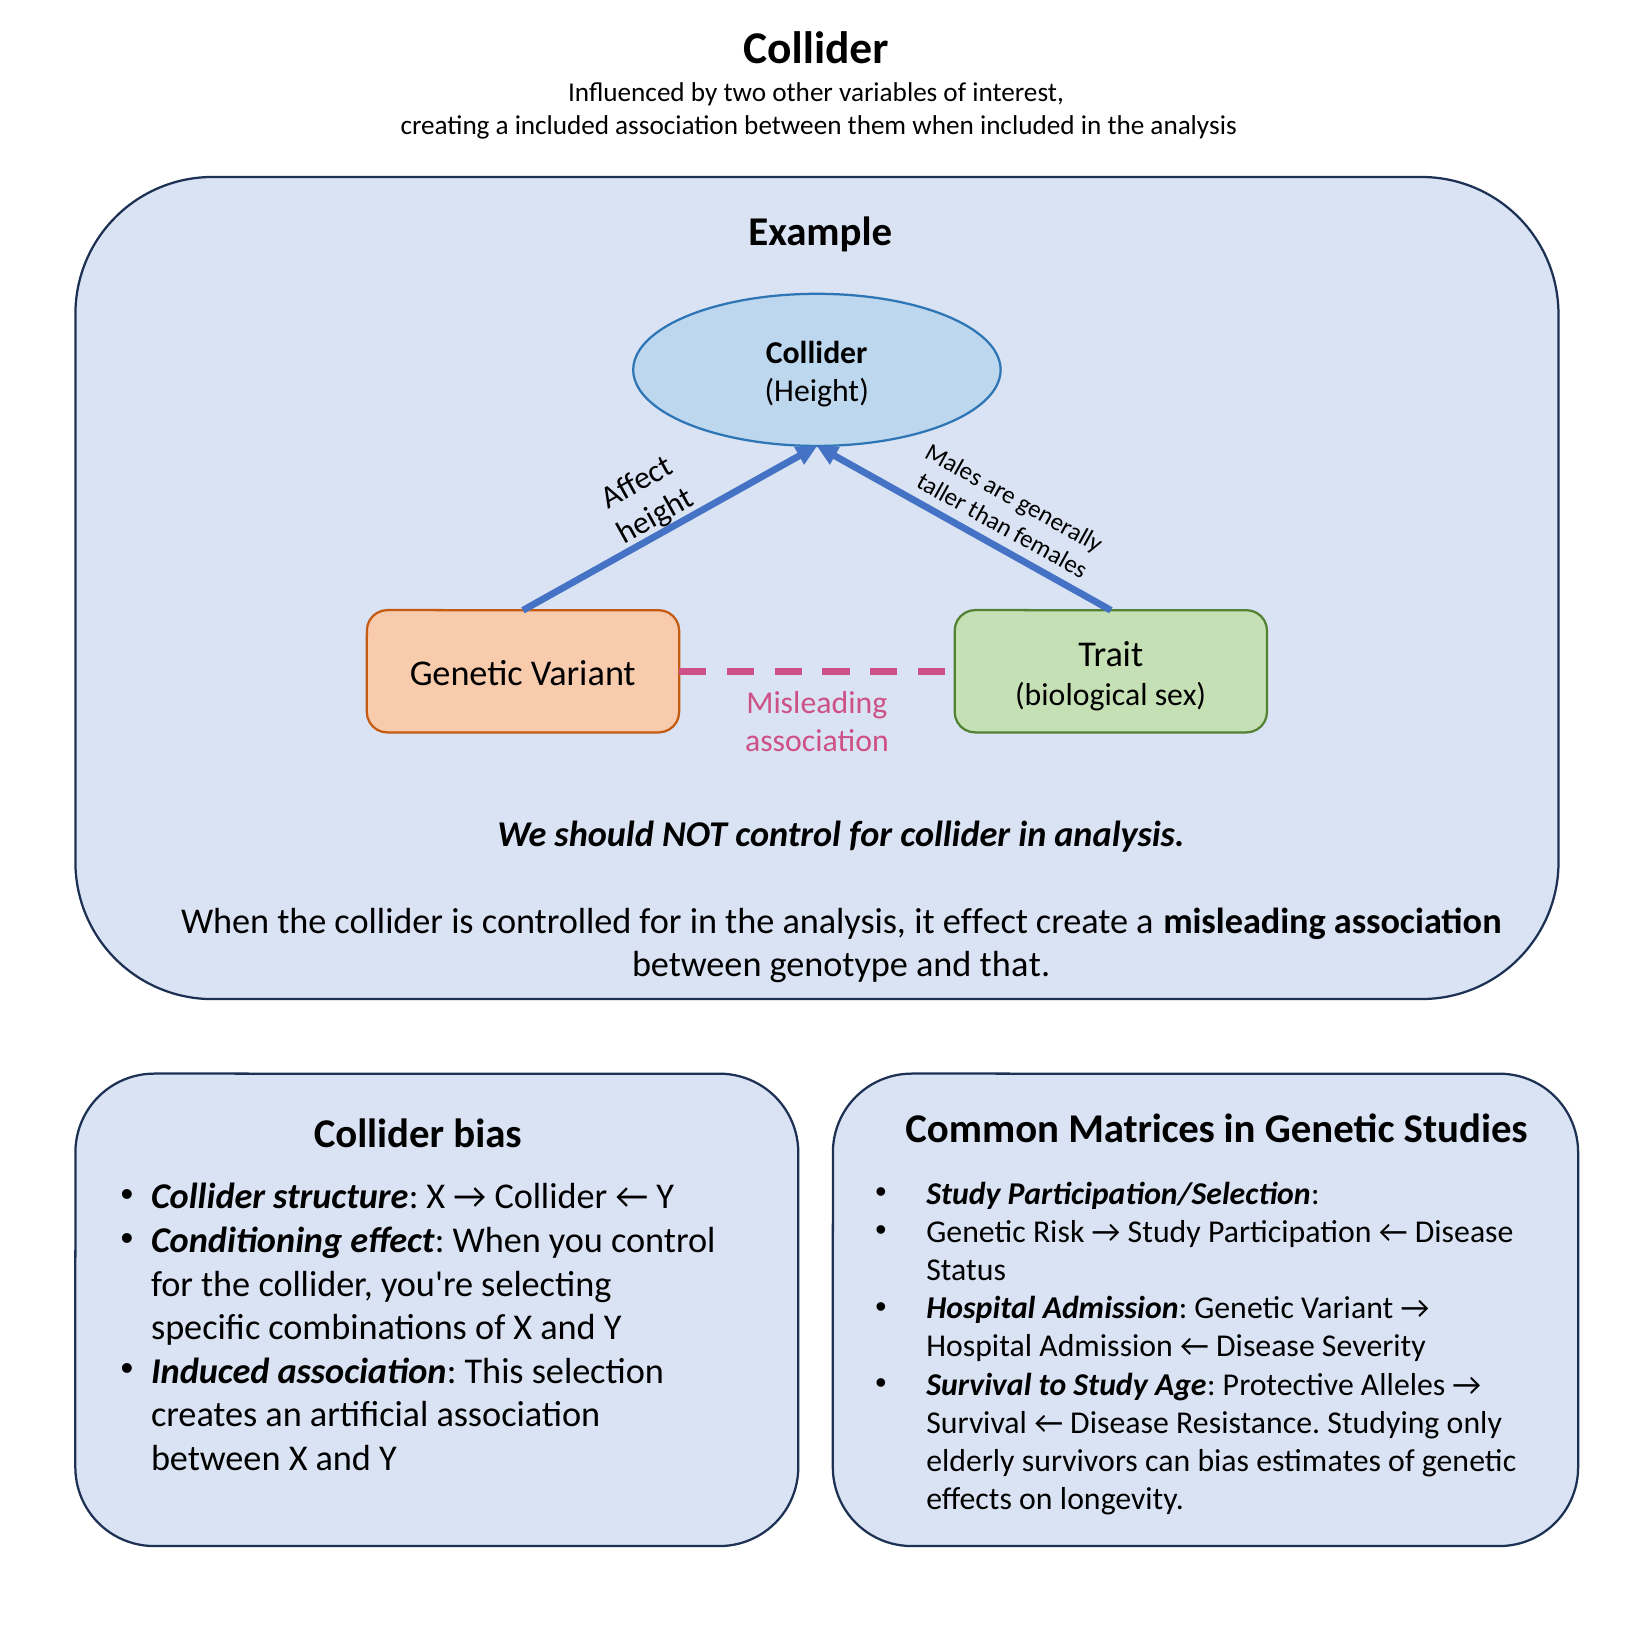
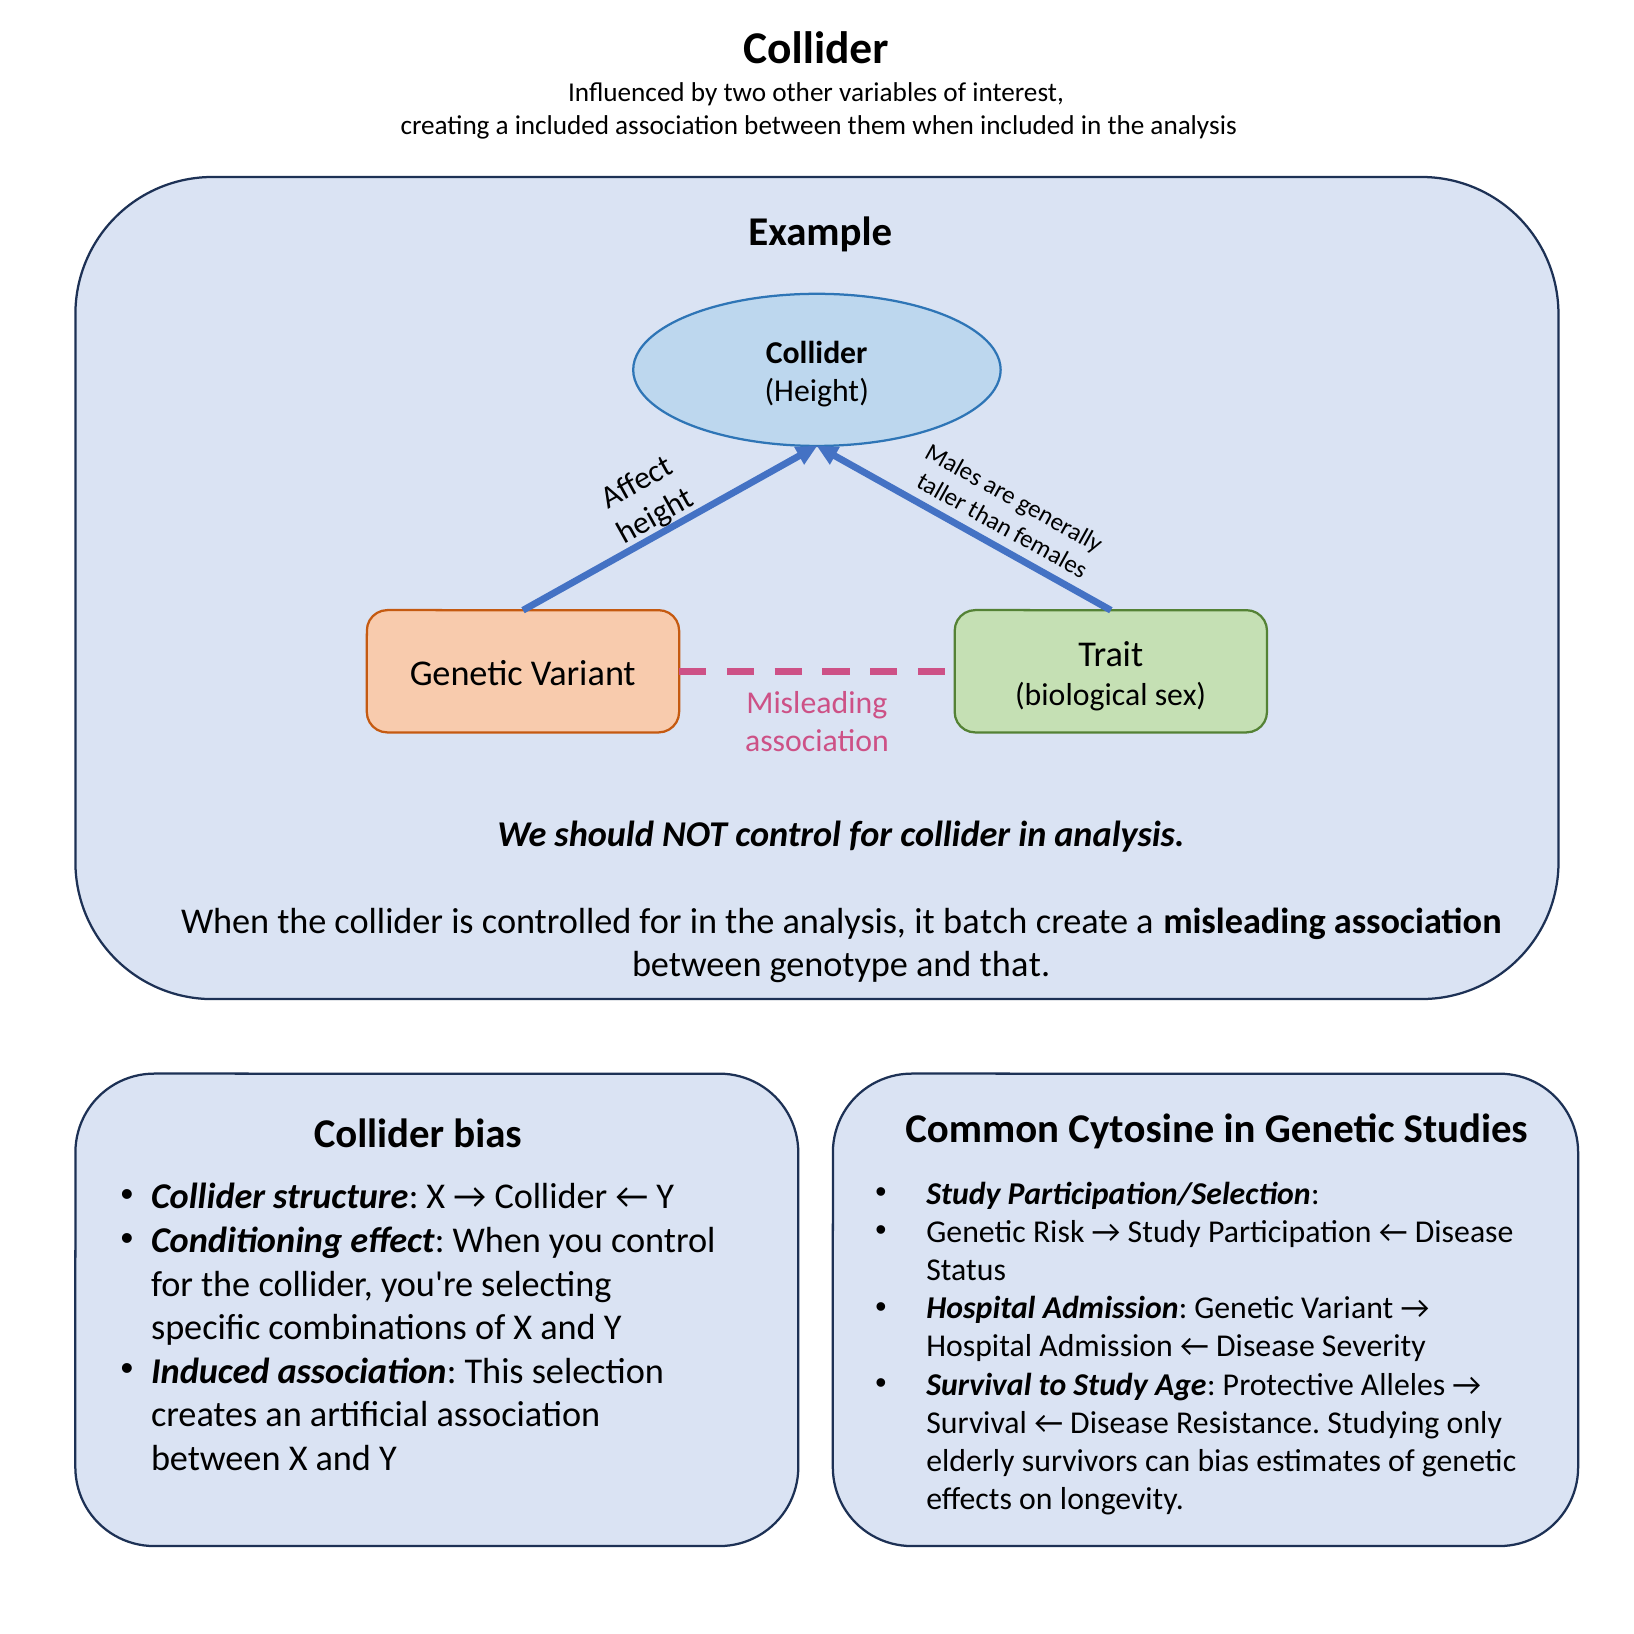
it effect: effect -> batch
Matrices: Matrices -> Cytosine
